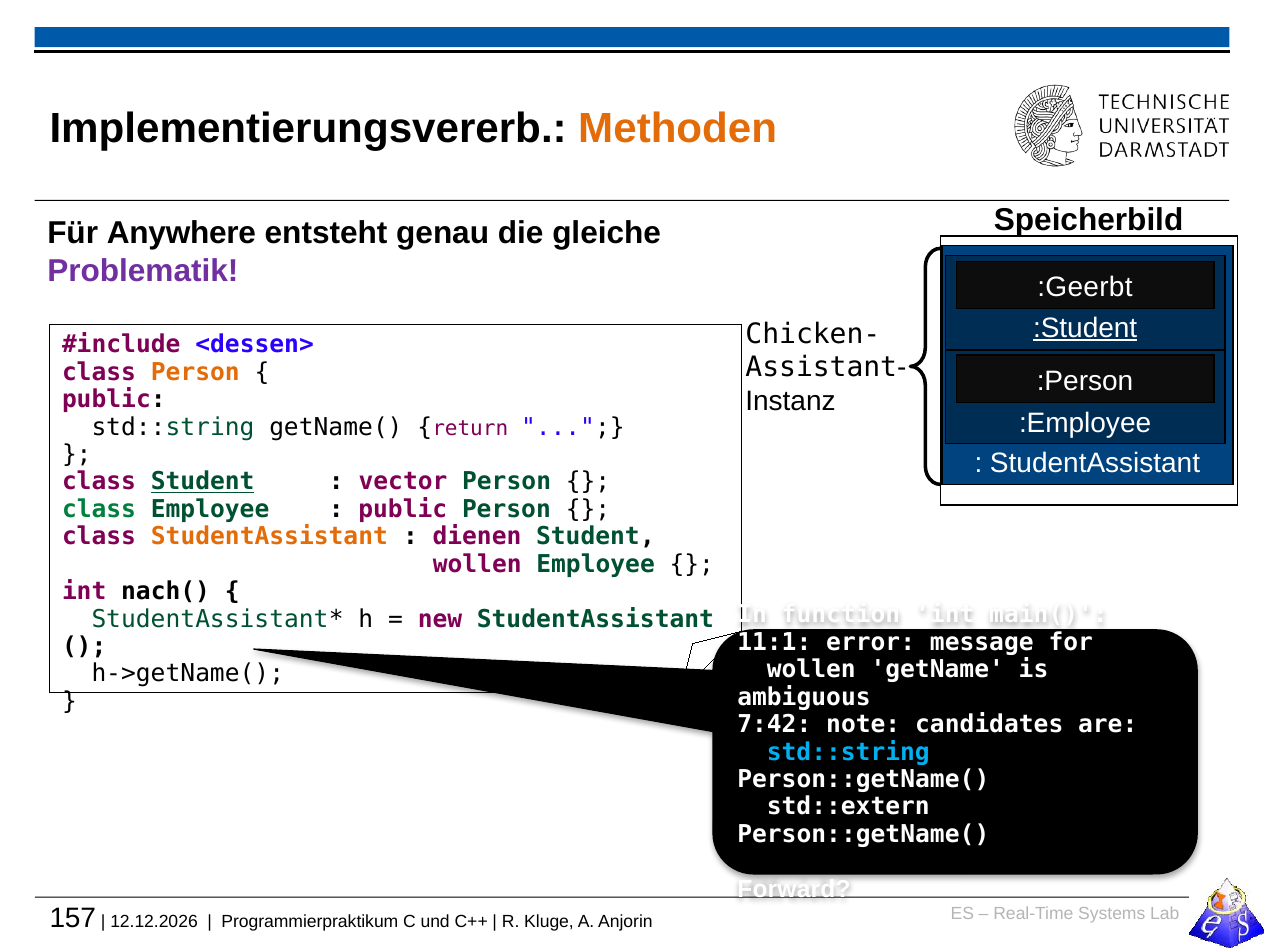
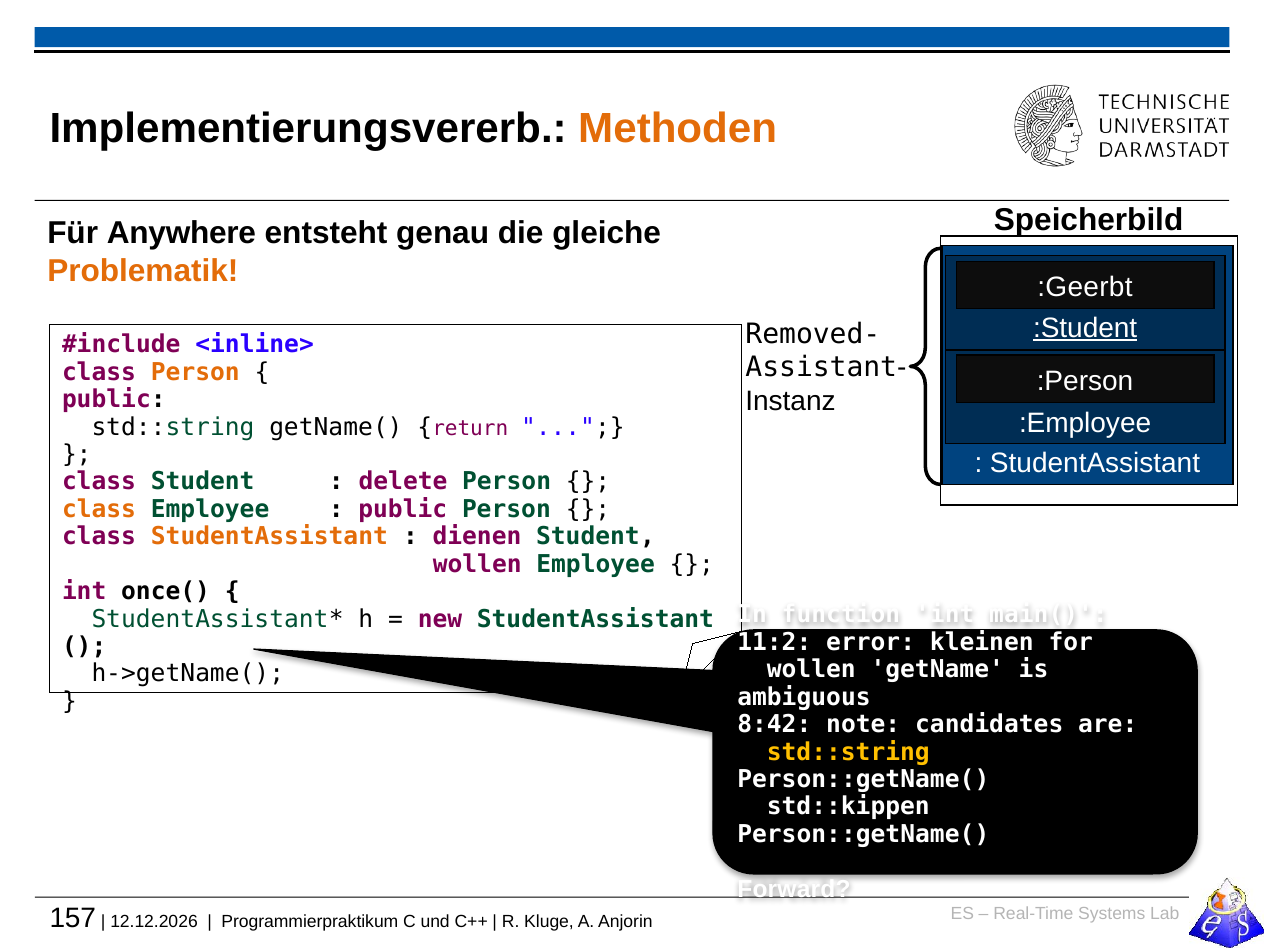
Problematik colour: purple -> orange
Chicken-: Chicken- -> Removed-
<dessen>: <dessen> -> <inline>
Student at (203, 482) underline: present -> none
vector: vector -> delete
class at (99, 509) colour: green -> orange
nach(: nach( -> once(
11:1: 11:1 -> 11:2
message: message -> kleinen
7:42: 7:42 -> 8:42
std::string at (848, 752) colour: light blue -> yellow
std::extern: std::extern -> std::kippen
